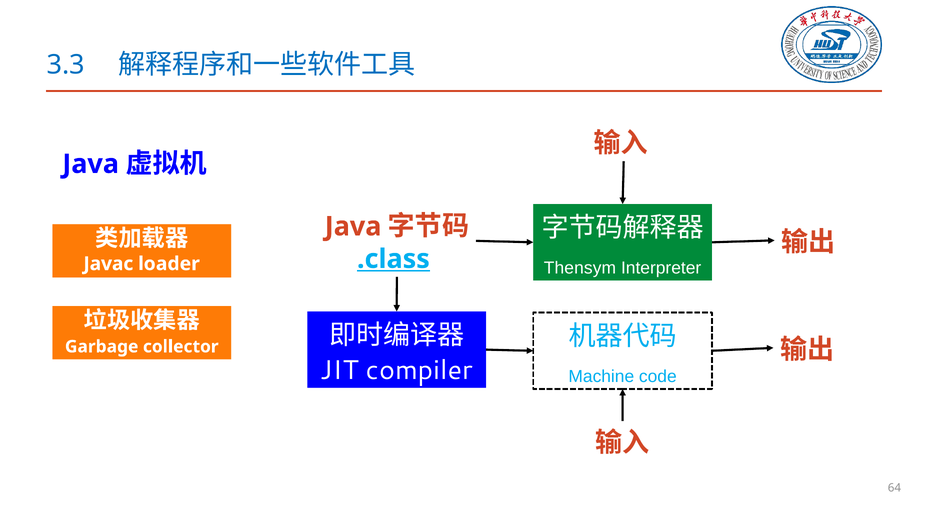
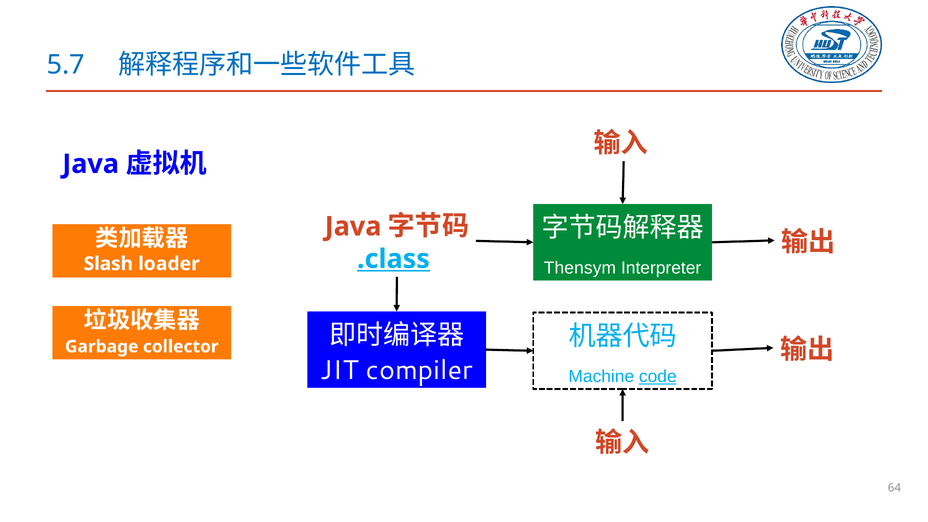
3.3: 3.3 -> 5.7
Javac: Javac -> Slash
code underline: none -> present
